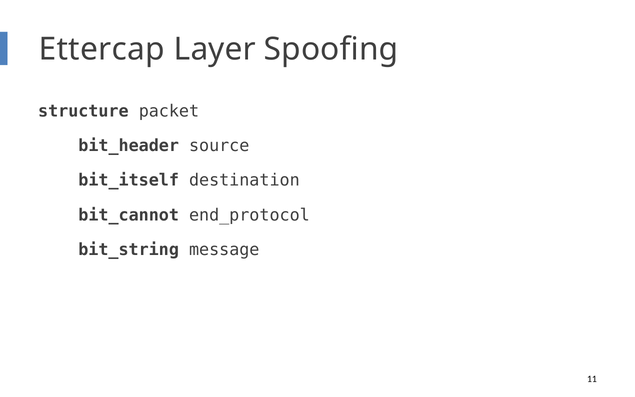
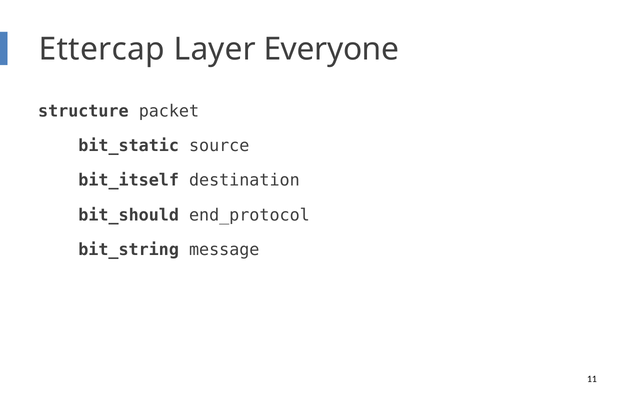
Spoofing: Spoofing -> Everyone
bit_header: bit_header -> bit_static
bit_cannot: bit_cannot -> bit_should
